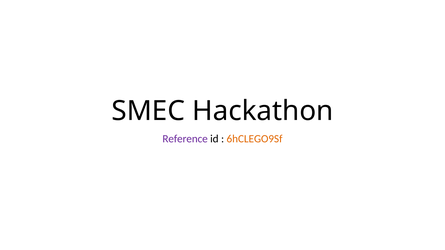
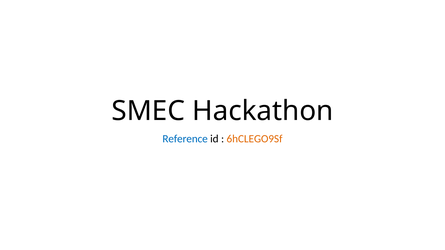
Reference colour: purple -> blue
